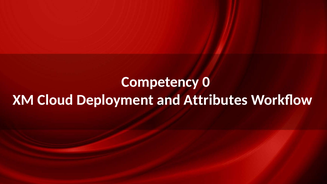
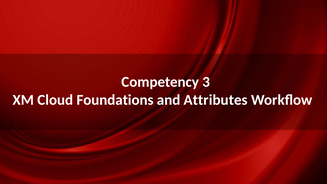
0: 0 -> 3
Deployment: Deployment -> Foundations
